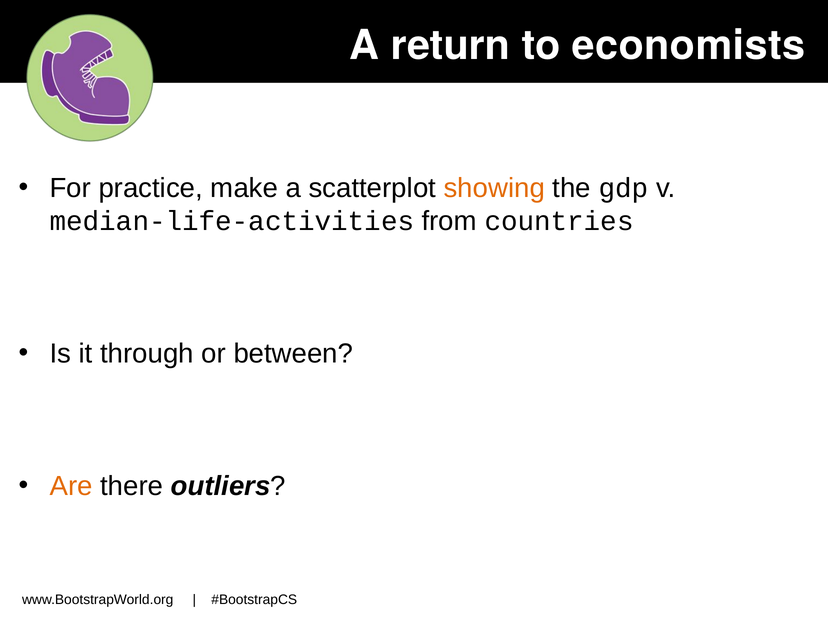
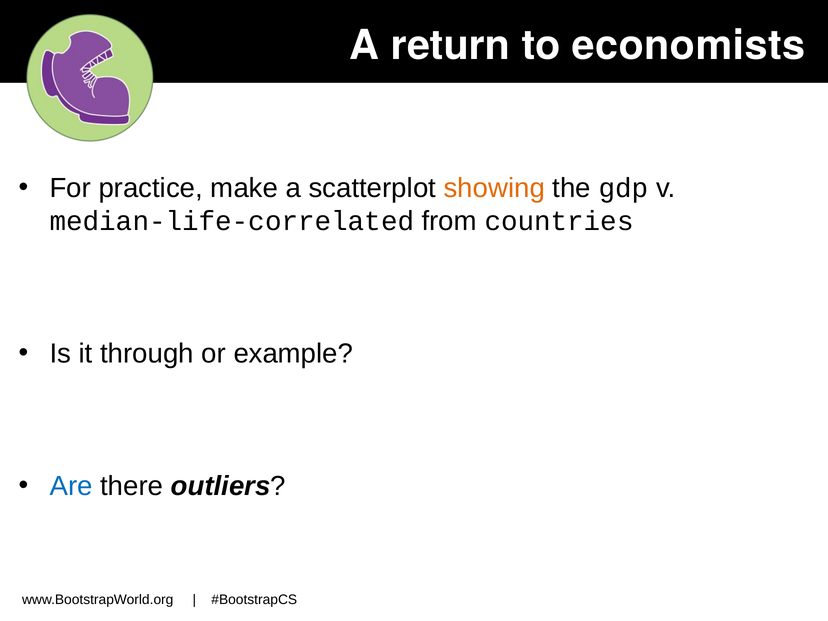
median-life-activities: median-life-activities -> median-life-correlated
between: between -> example
Are colour: orange -> blue
